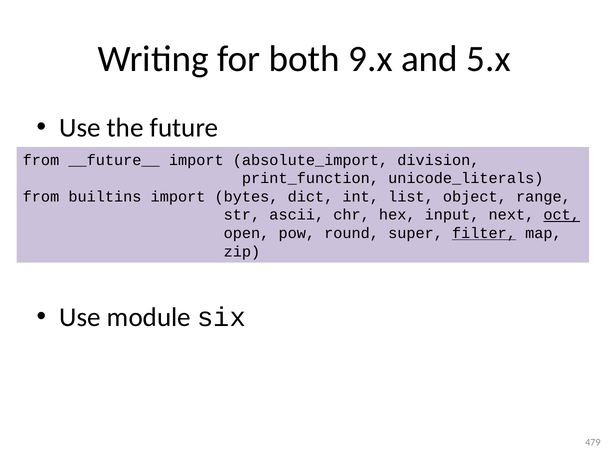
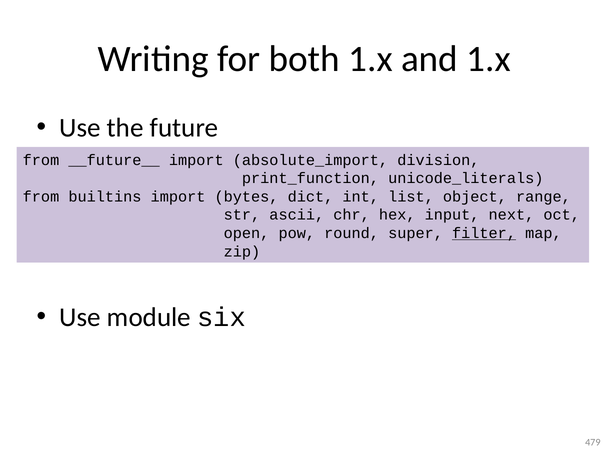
both 9.x: 9.x -> 1.x
and 5.x: 5.x -> 1.x
oct underline: present -> none
